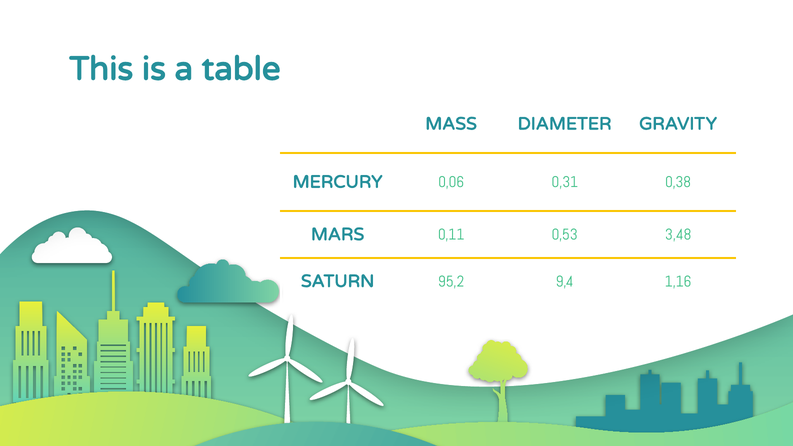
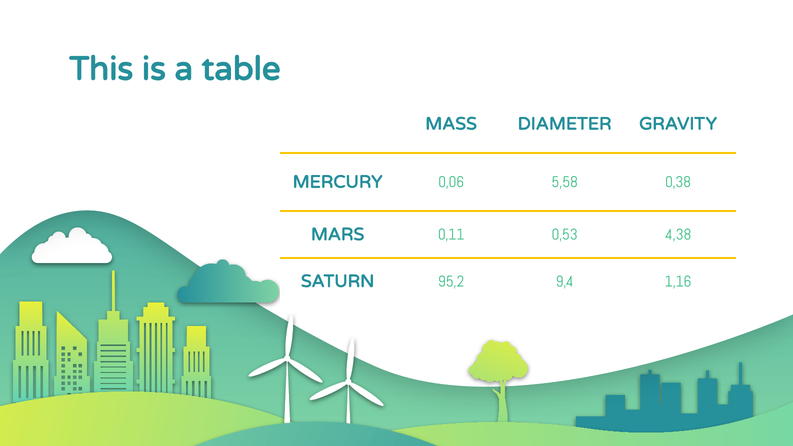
0,31: 0,31 -> 5,58
3,48: 3,48 -> 4,38
